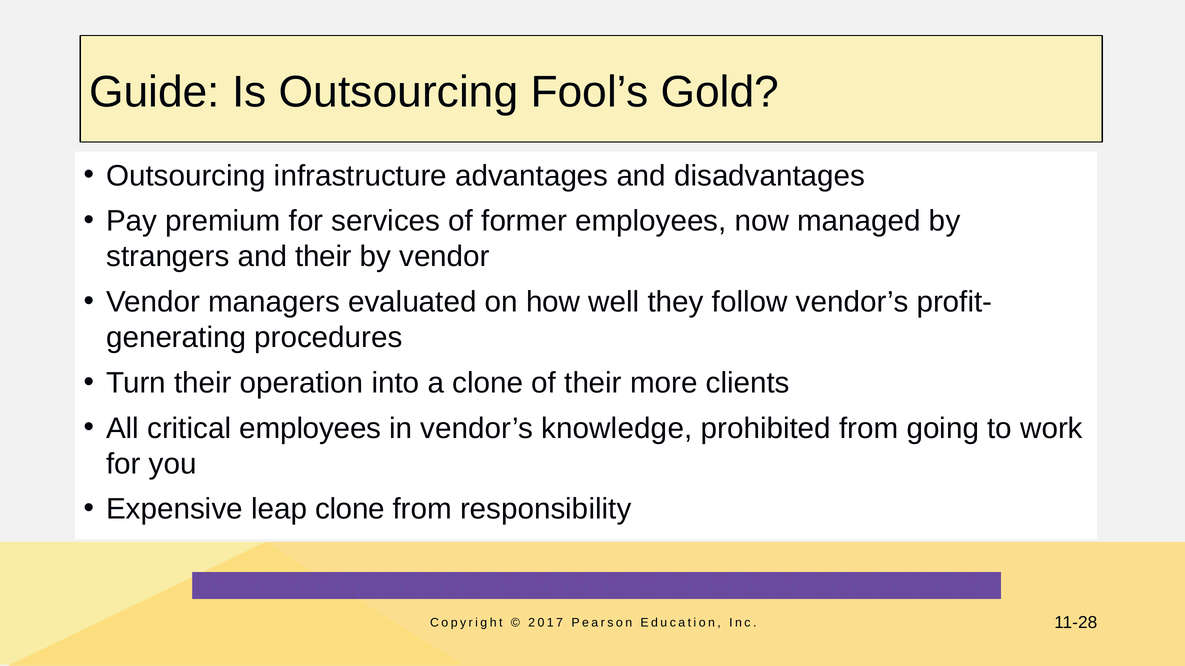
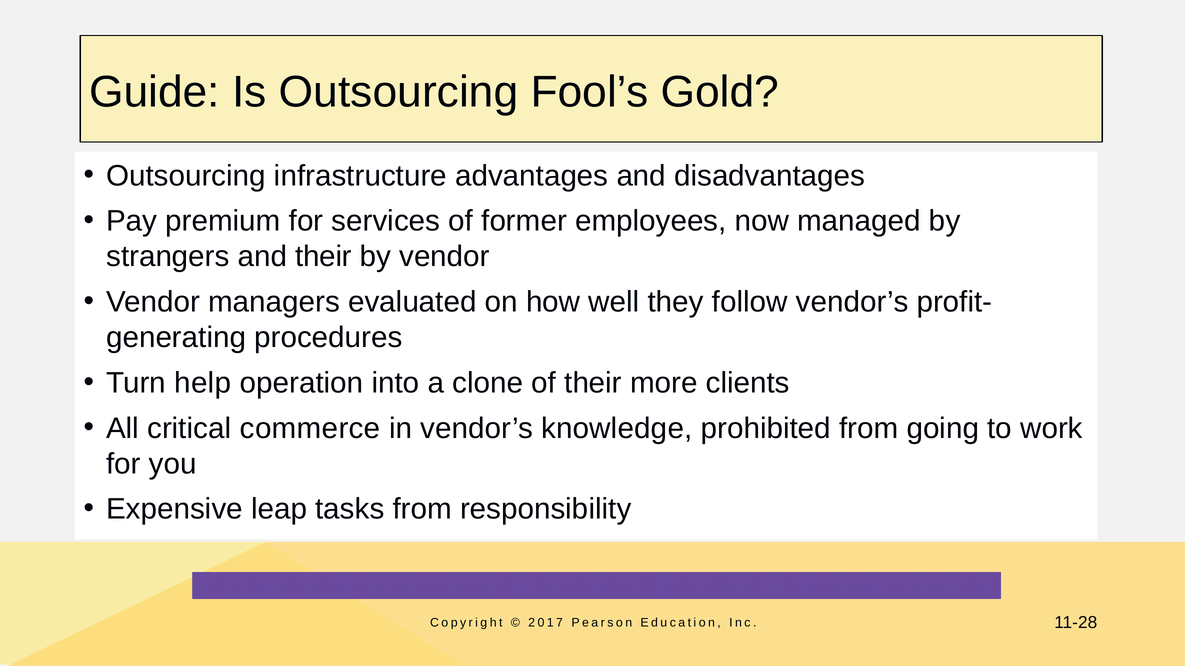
Turn their: their -> help
critical employees: employees -> commerce
leap clone: clone -> tasks
